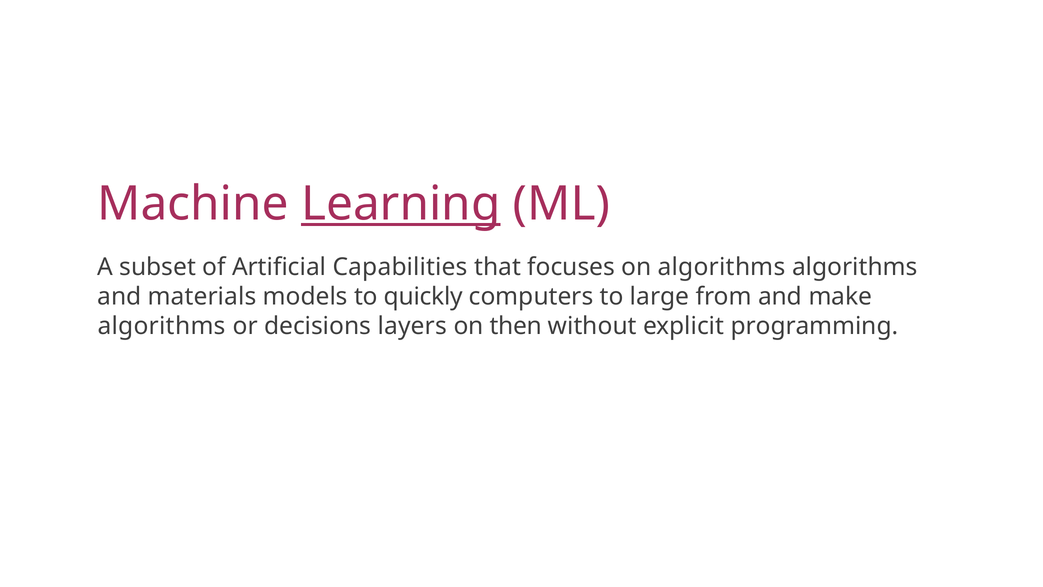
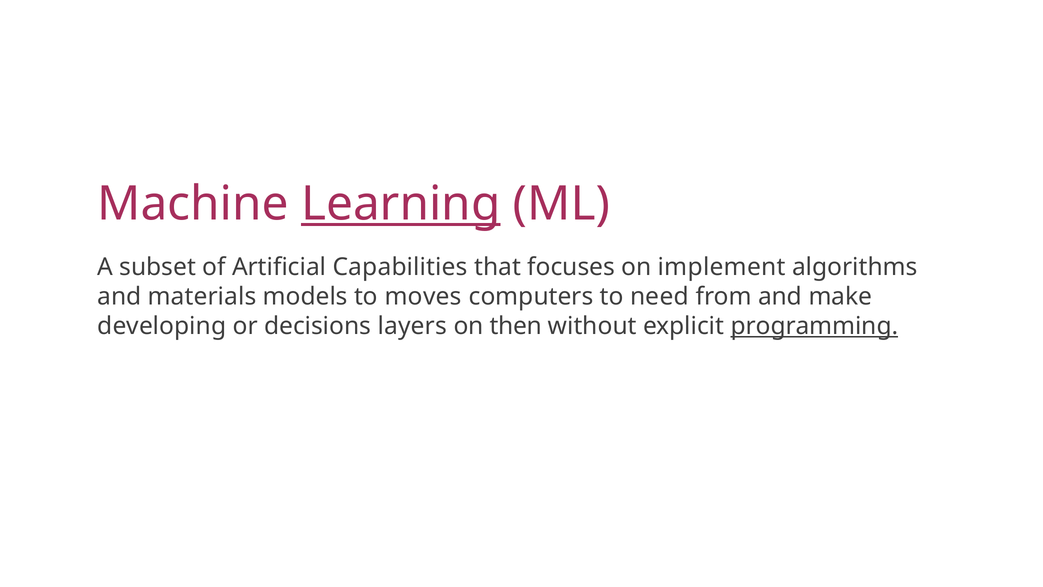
on algorithms: algorithms -> implement
quickly: quickly -> moves
large: large -> need
algorithms at (162, 326): algorithms -> developing
programming underline: none -> present
